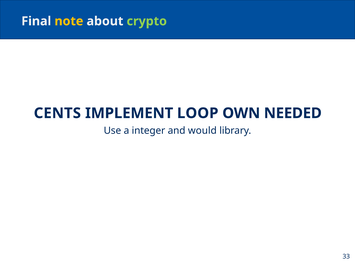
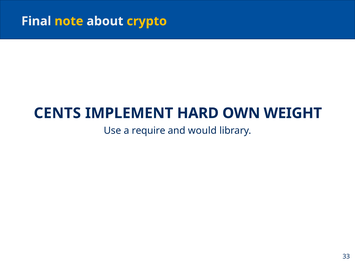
crypto colour: light green -> yellow
LOOP: LOOP -> HARD
NEEDED: NEEDED -> WEIGHT
integer: integer -> require
